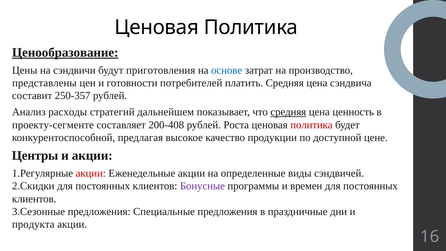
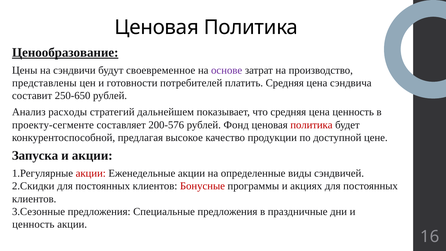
приготовления: приготовления -> своевременное
основе colour: blue -> purple
250-357: 250-357 -> 250-650
средняя at (288, 112) underline: present -> none
200-408: 200-408 -> 200-576
Роста: Роста -> Фонд
Центры: Центры -> Запуска
Бонусные colour: purple -> red
времен: времен -> акциях
продукта at (33, 224): продукта -> ценность
